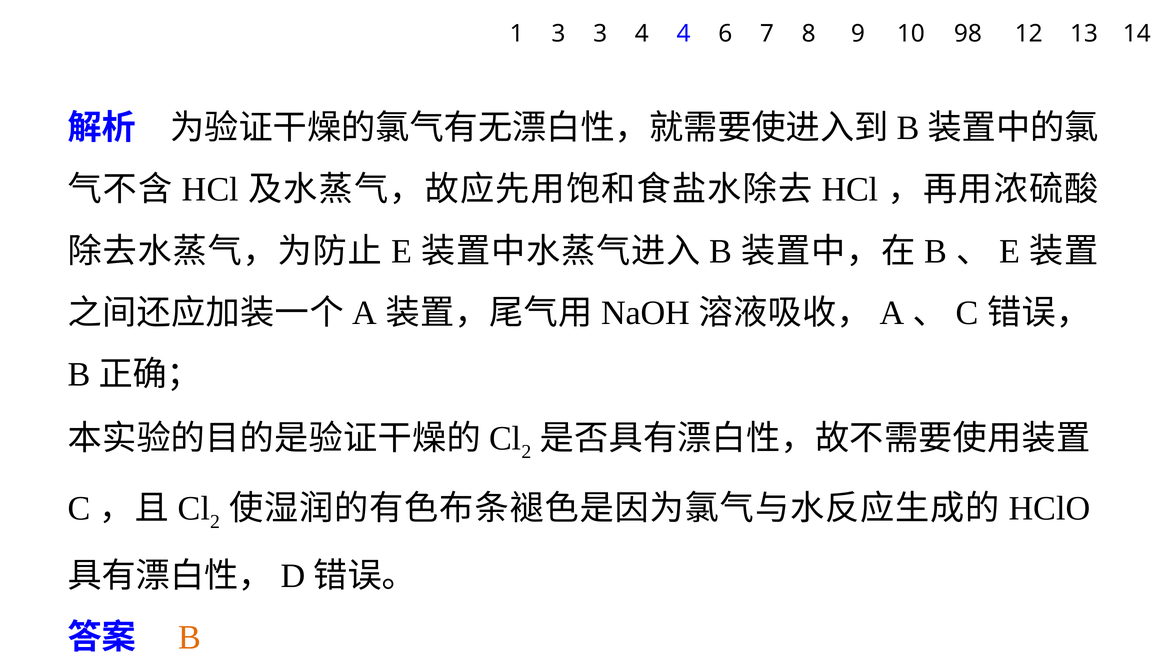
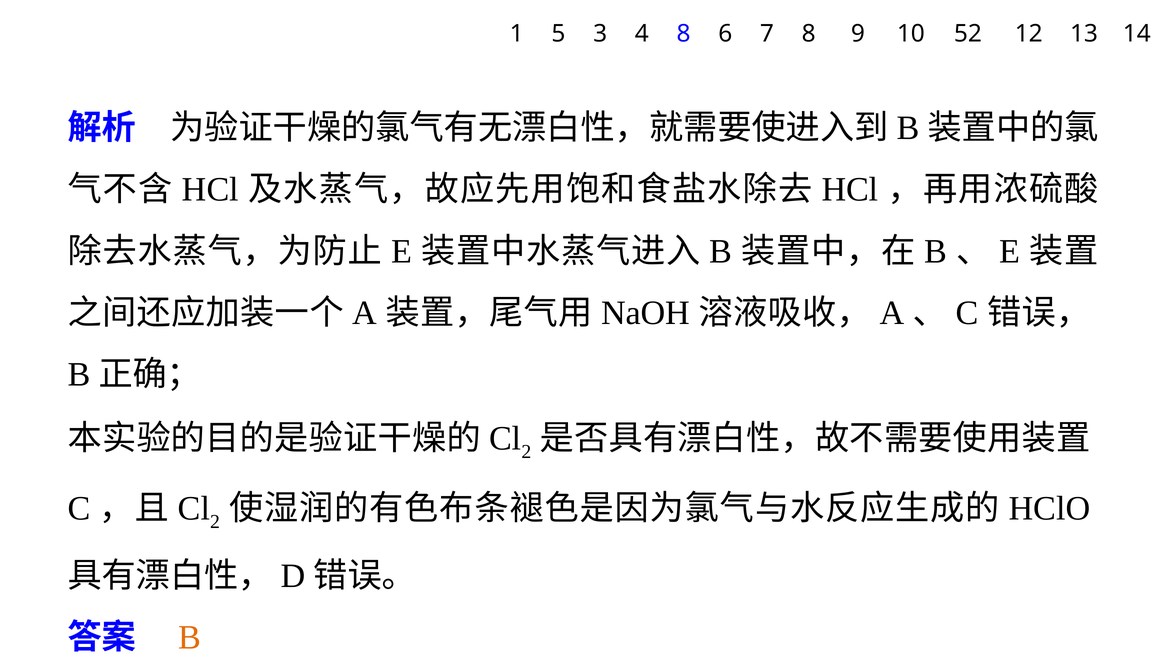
1 3: 3 -> 5
4 4: 4 -> 8
98: 98 -> 52
